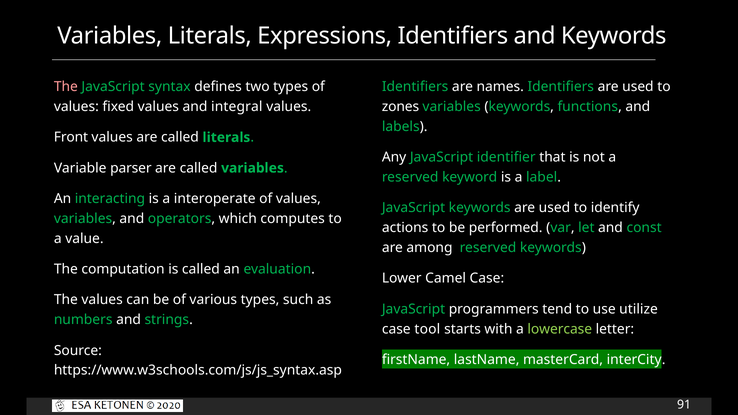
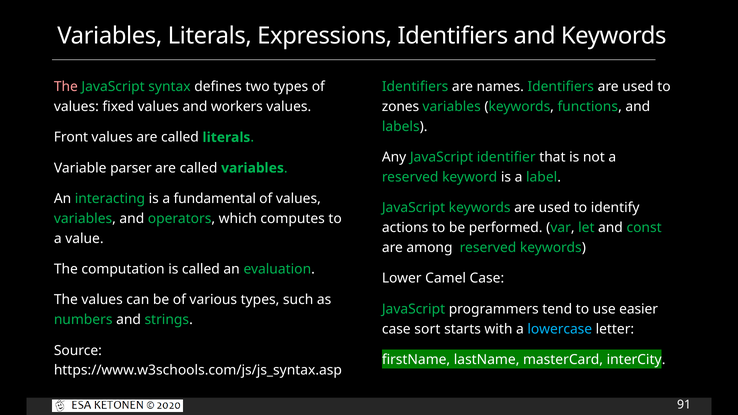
integral: integral -> workers
interoperate: interoperate -> fundamental
utilize: utilize -> easier
tool: tool -> sort
lowercase colour: light green -> light blue
